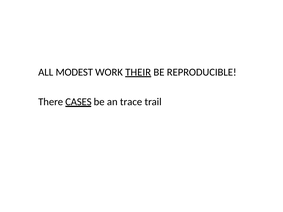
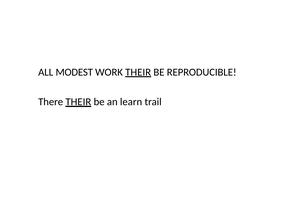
There CASES: CASES -> THEIR
trace: trace -> learn
